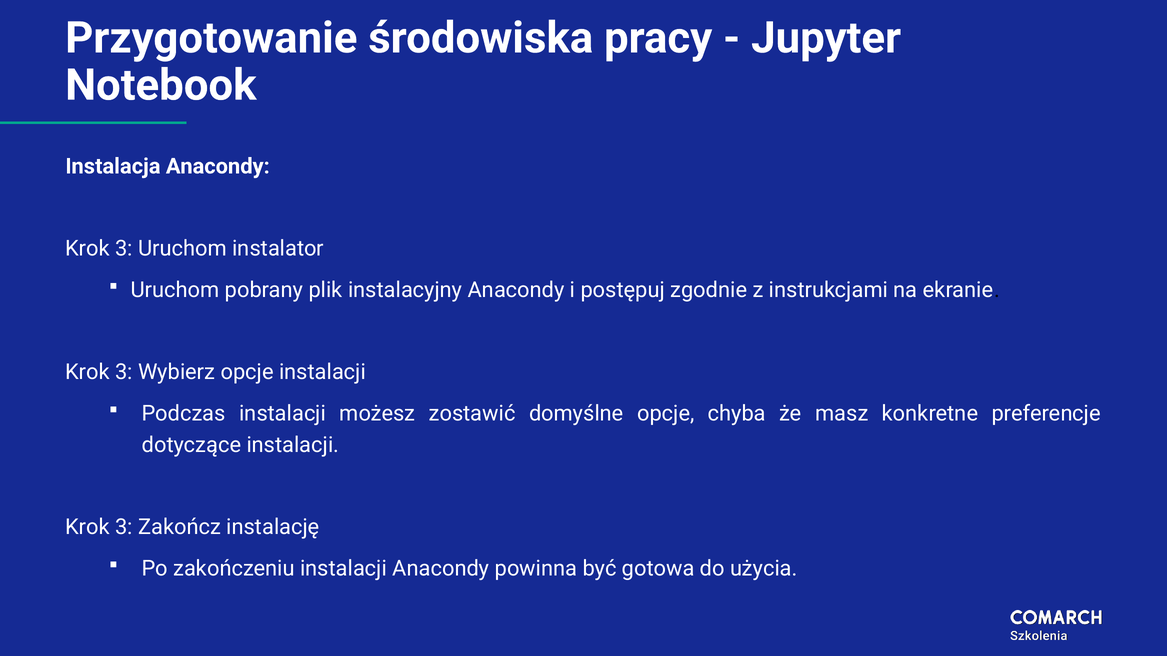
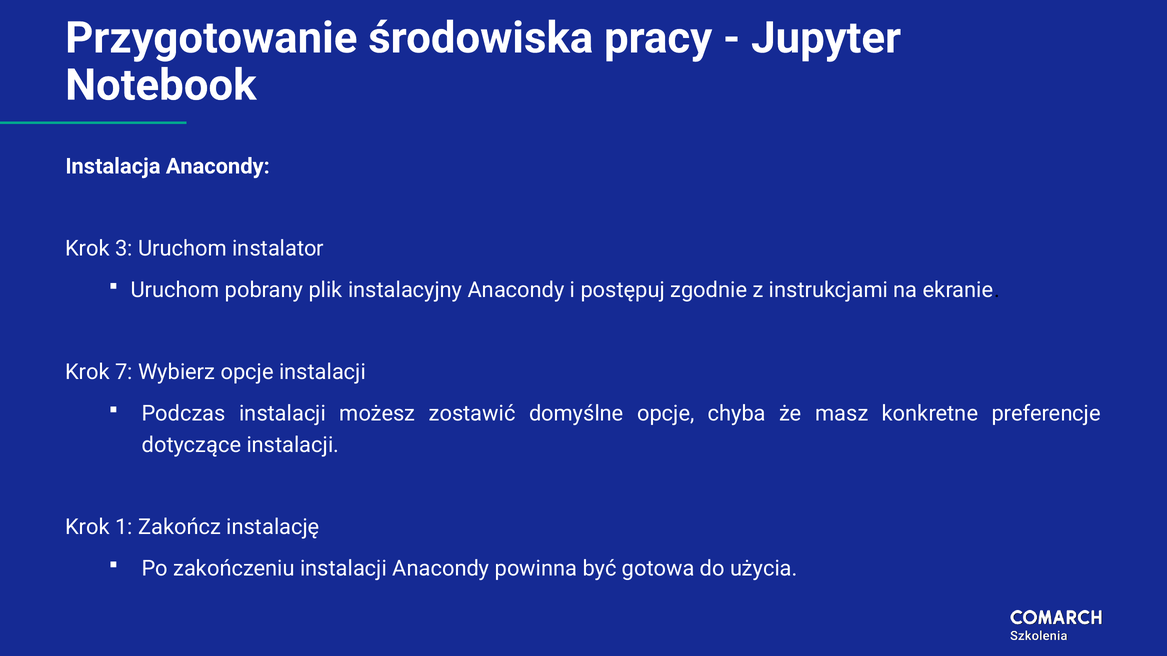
3 at (124, 372): 3 -> 7
3 at (124, 528): 3 -> 1
